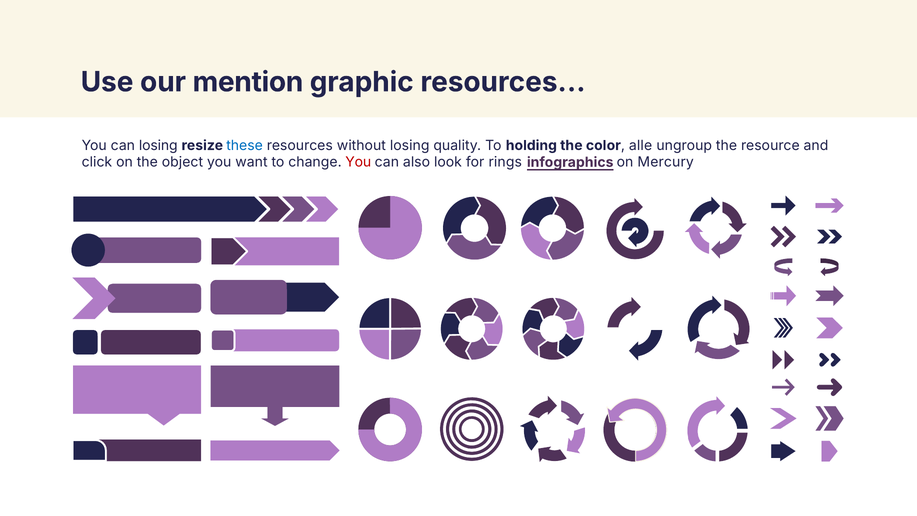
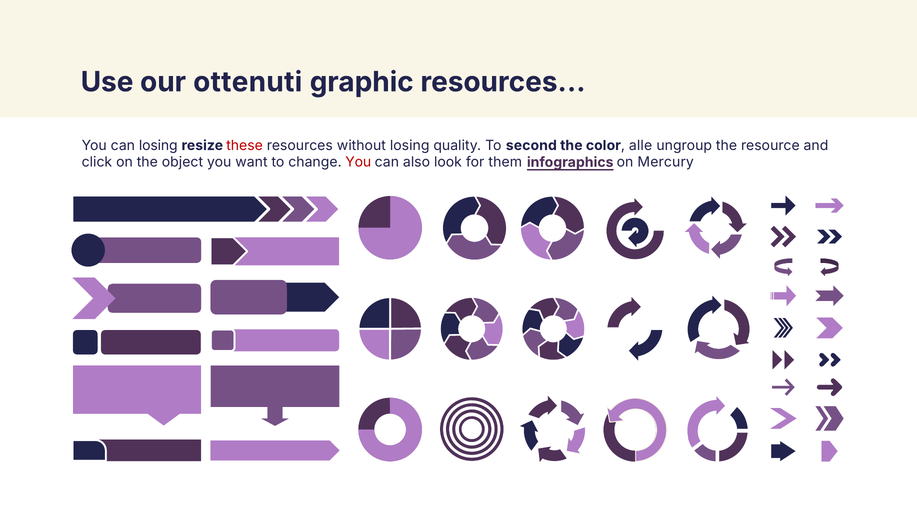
mention: mention -> ottenuti
these colour: blue -> red
holding: holding -> second
rings: rings -> them
